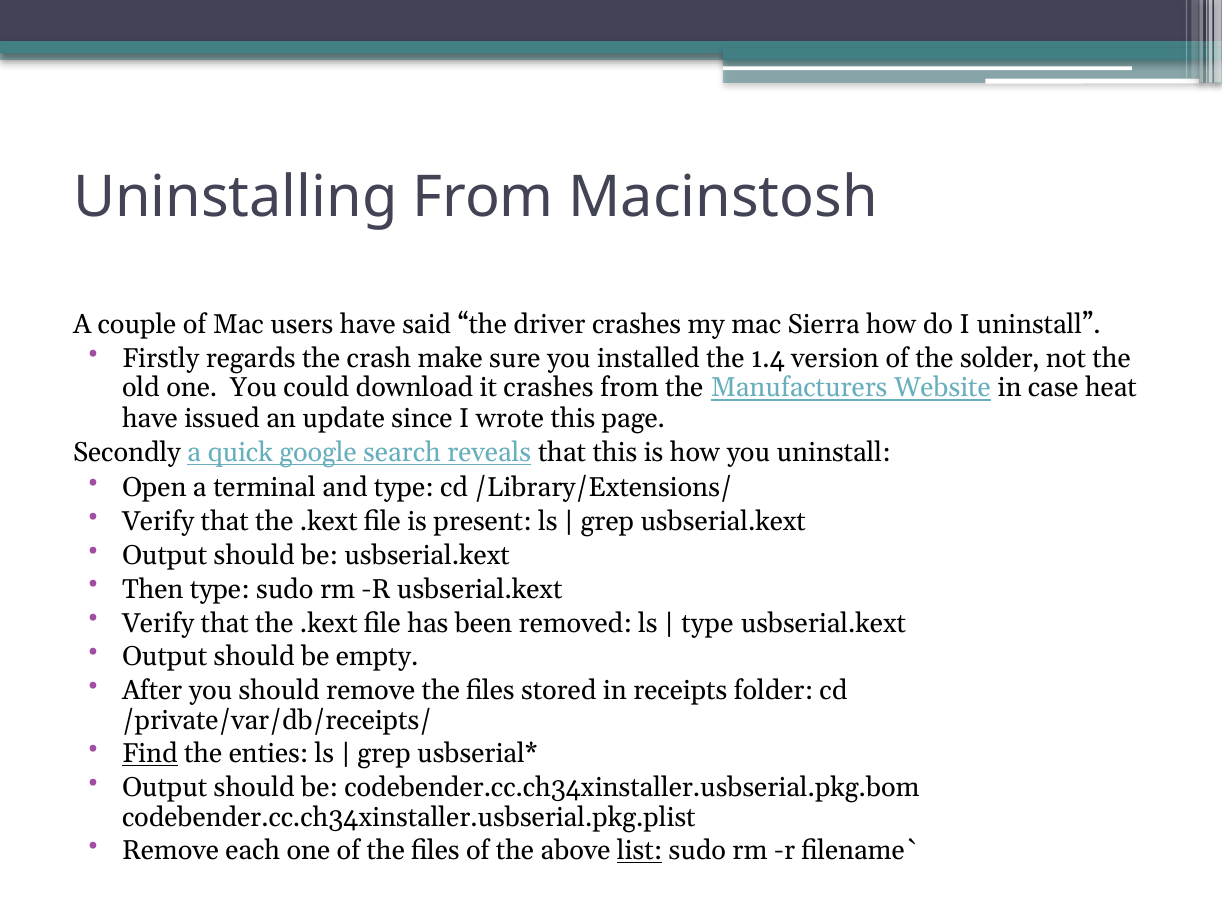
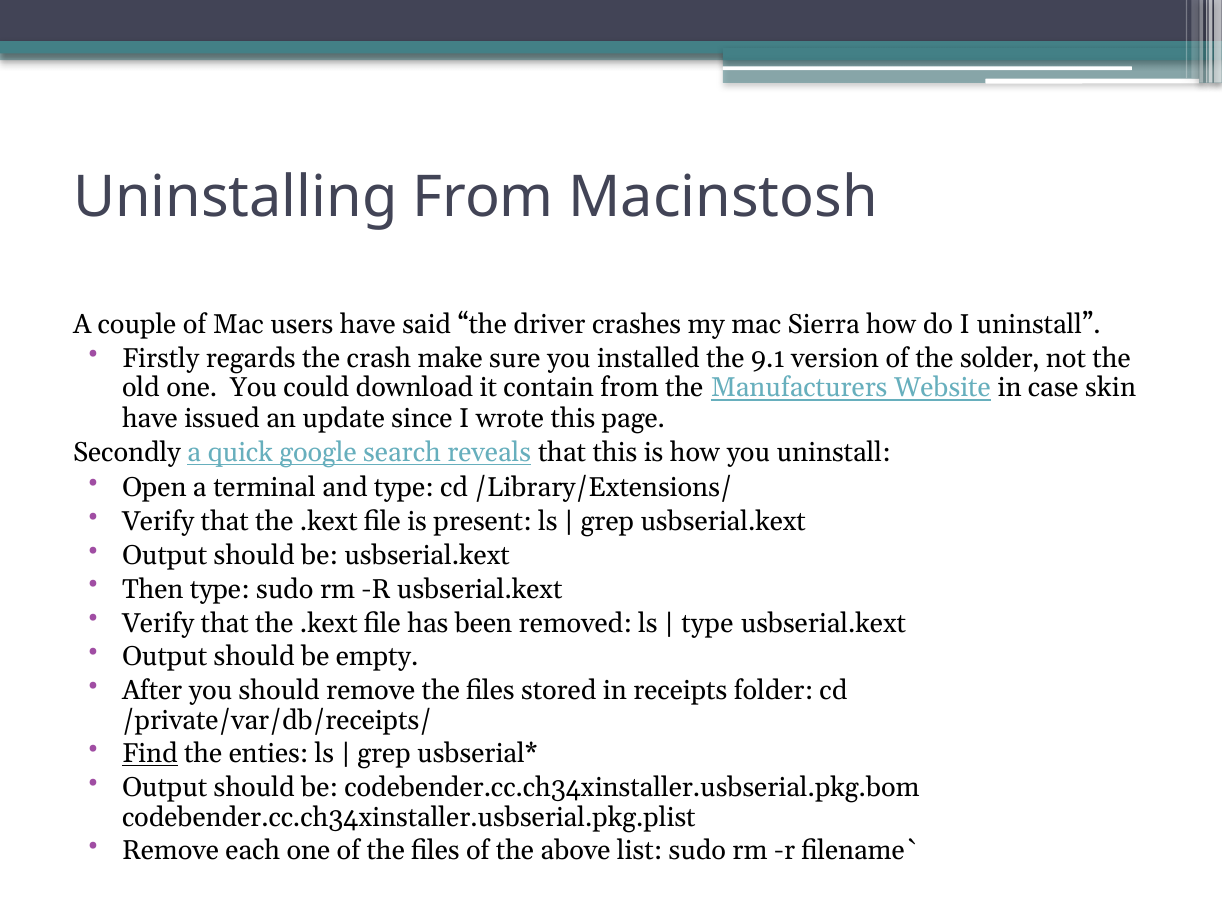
1.4: 1.4 -> 9.1
it crashes: crashes -> contain
heat: heat -> skin
list underline: present -> none
